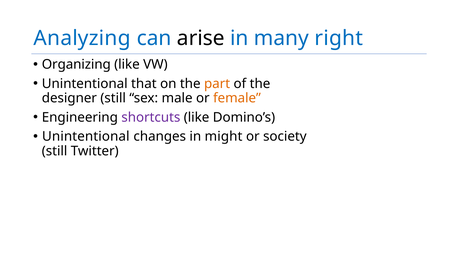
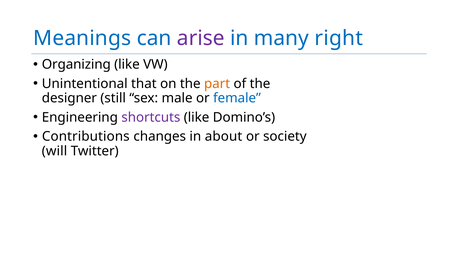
Analyzing: Analyzing -> Meanings
arise colour: black -> purple
female colour: orange -> blue
Unintentional at (86, 136): Unintentional -> Contributions
might: might -> about
still at (55, 151): still -> will
